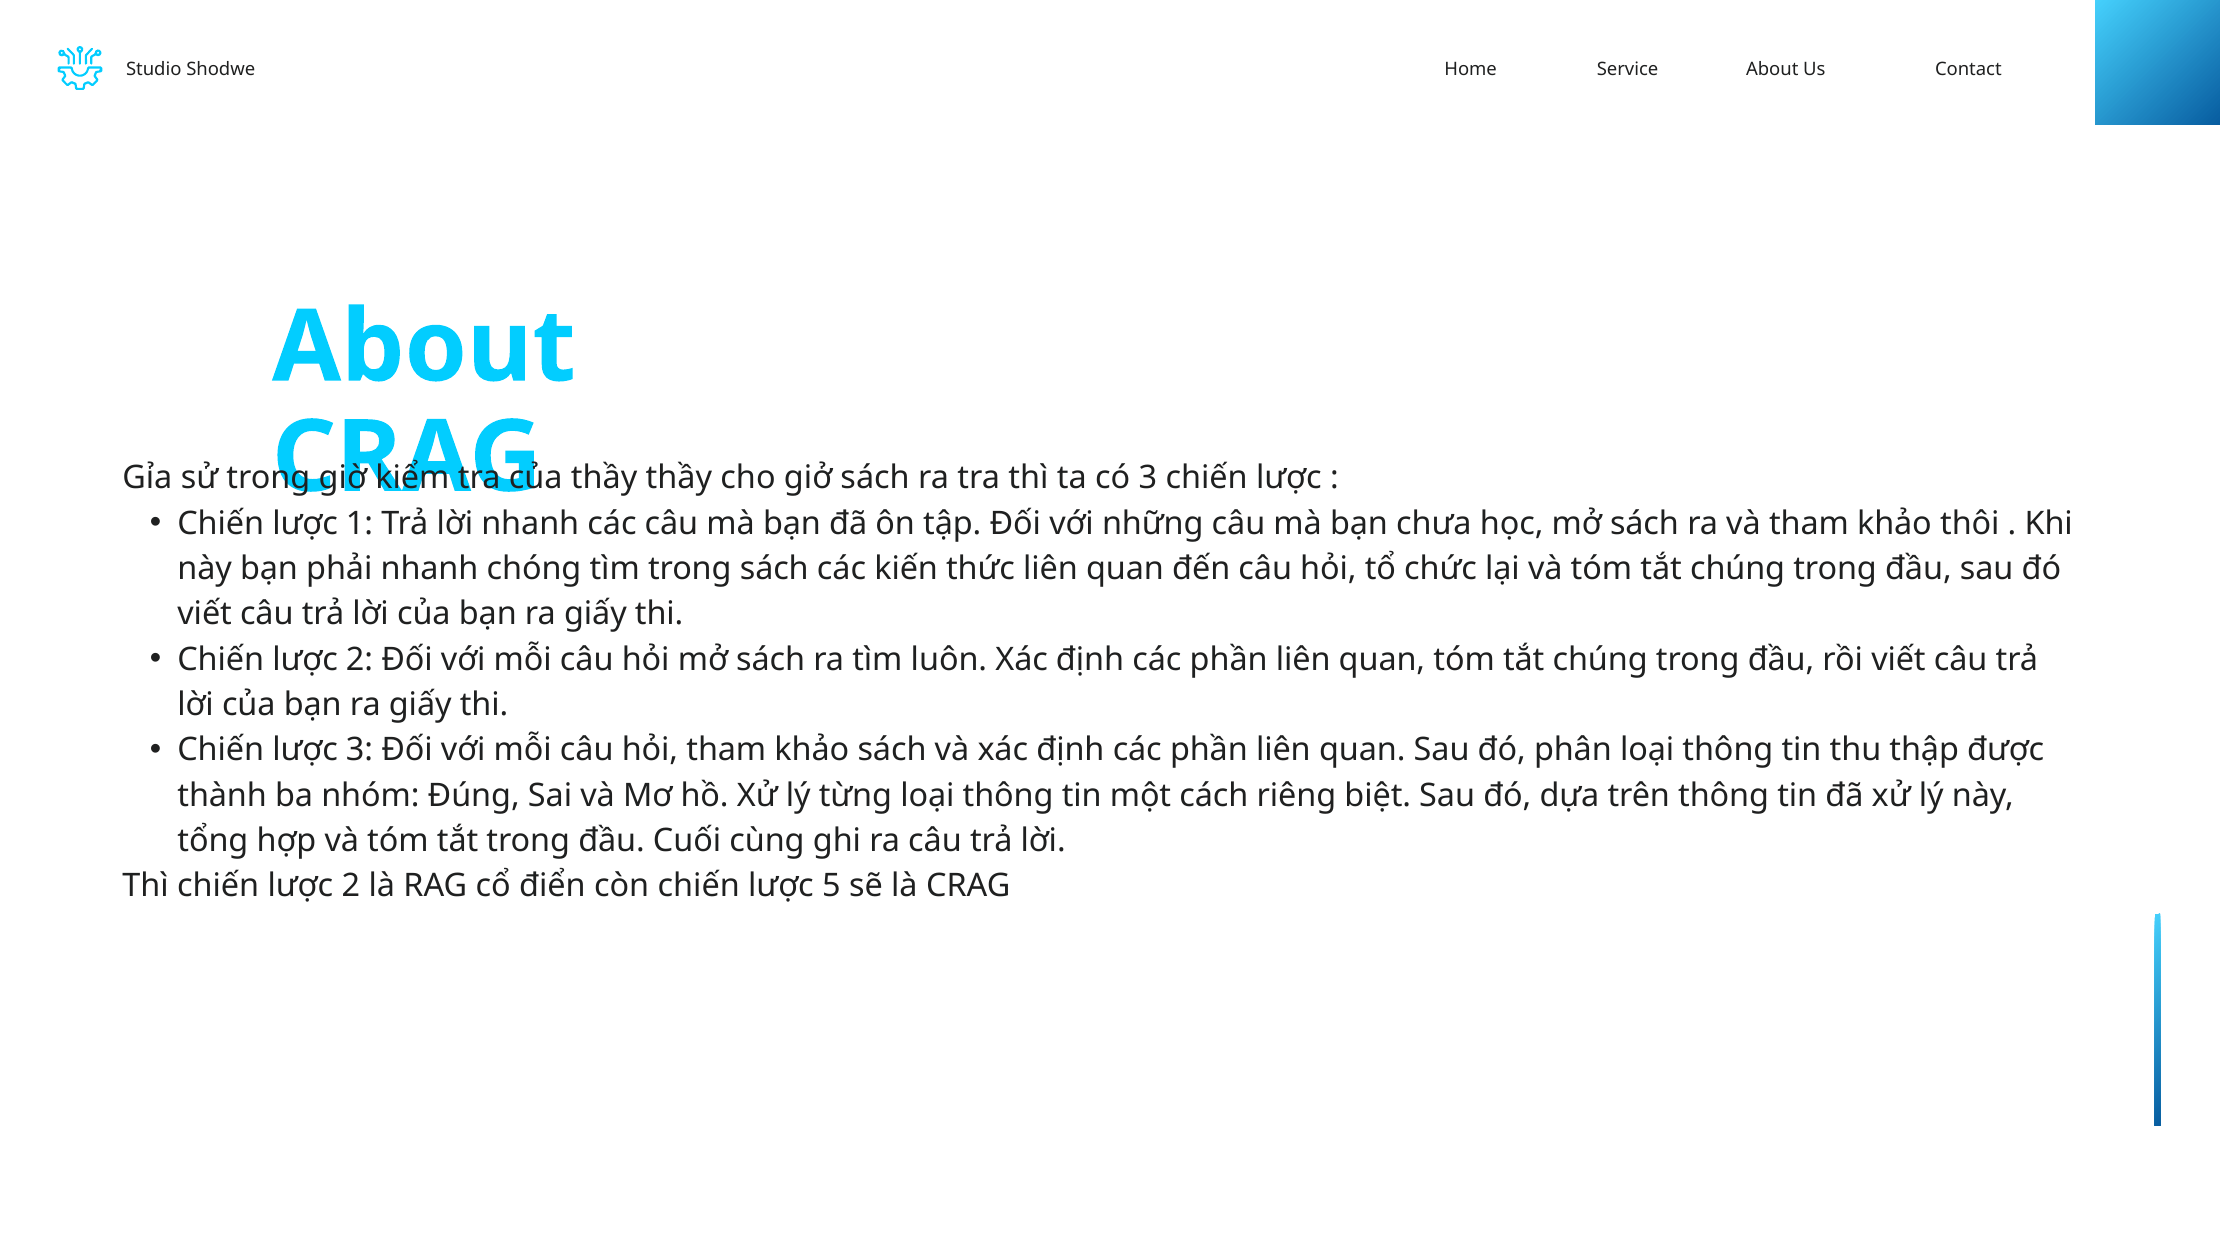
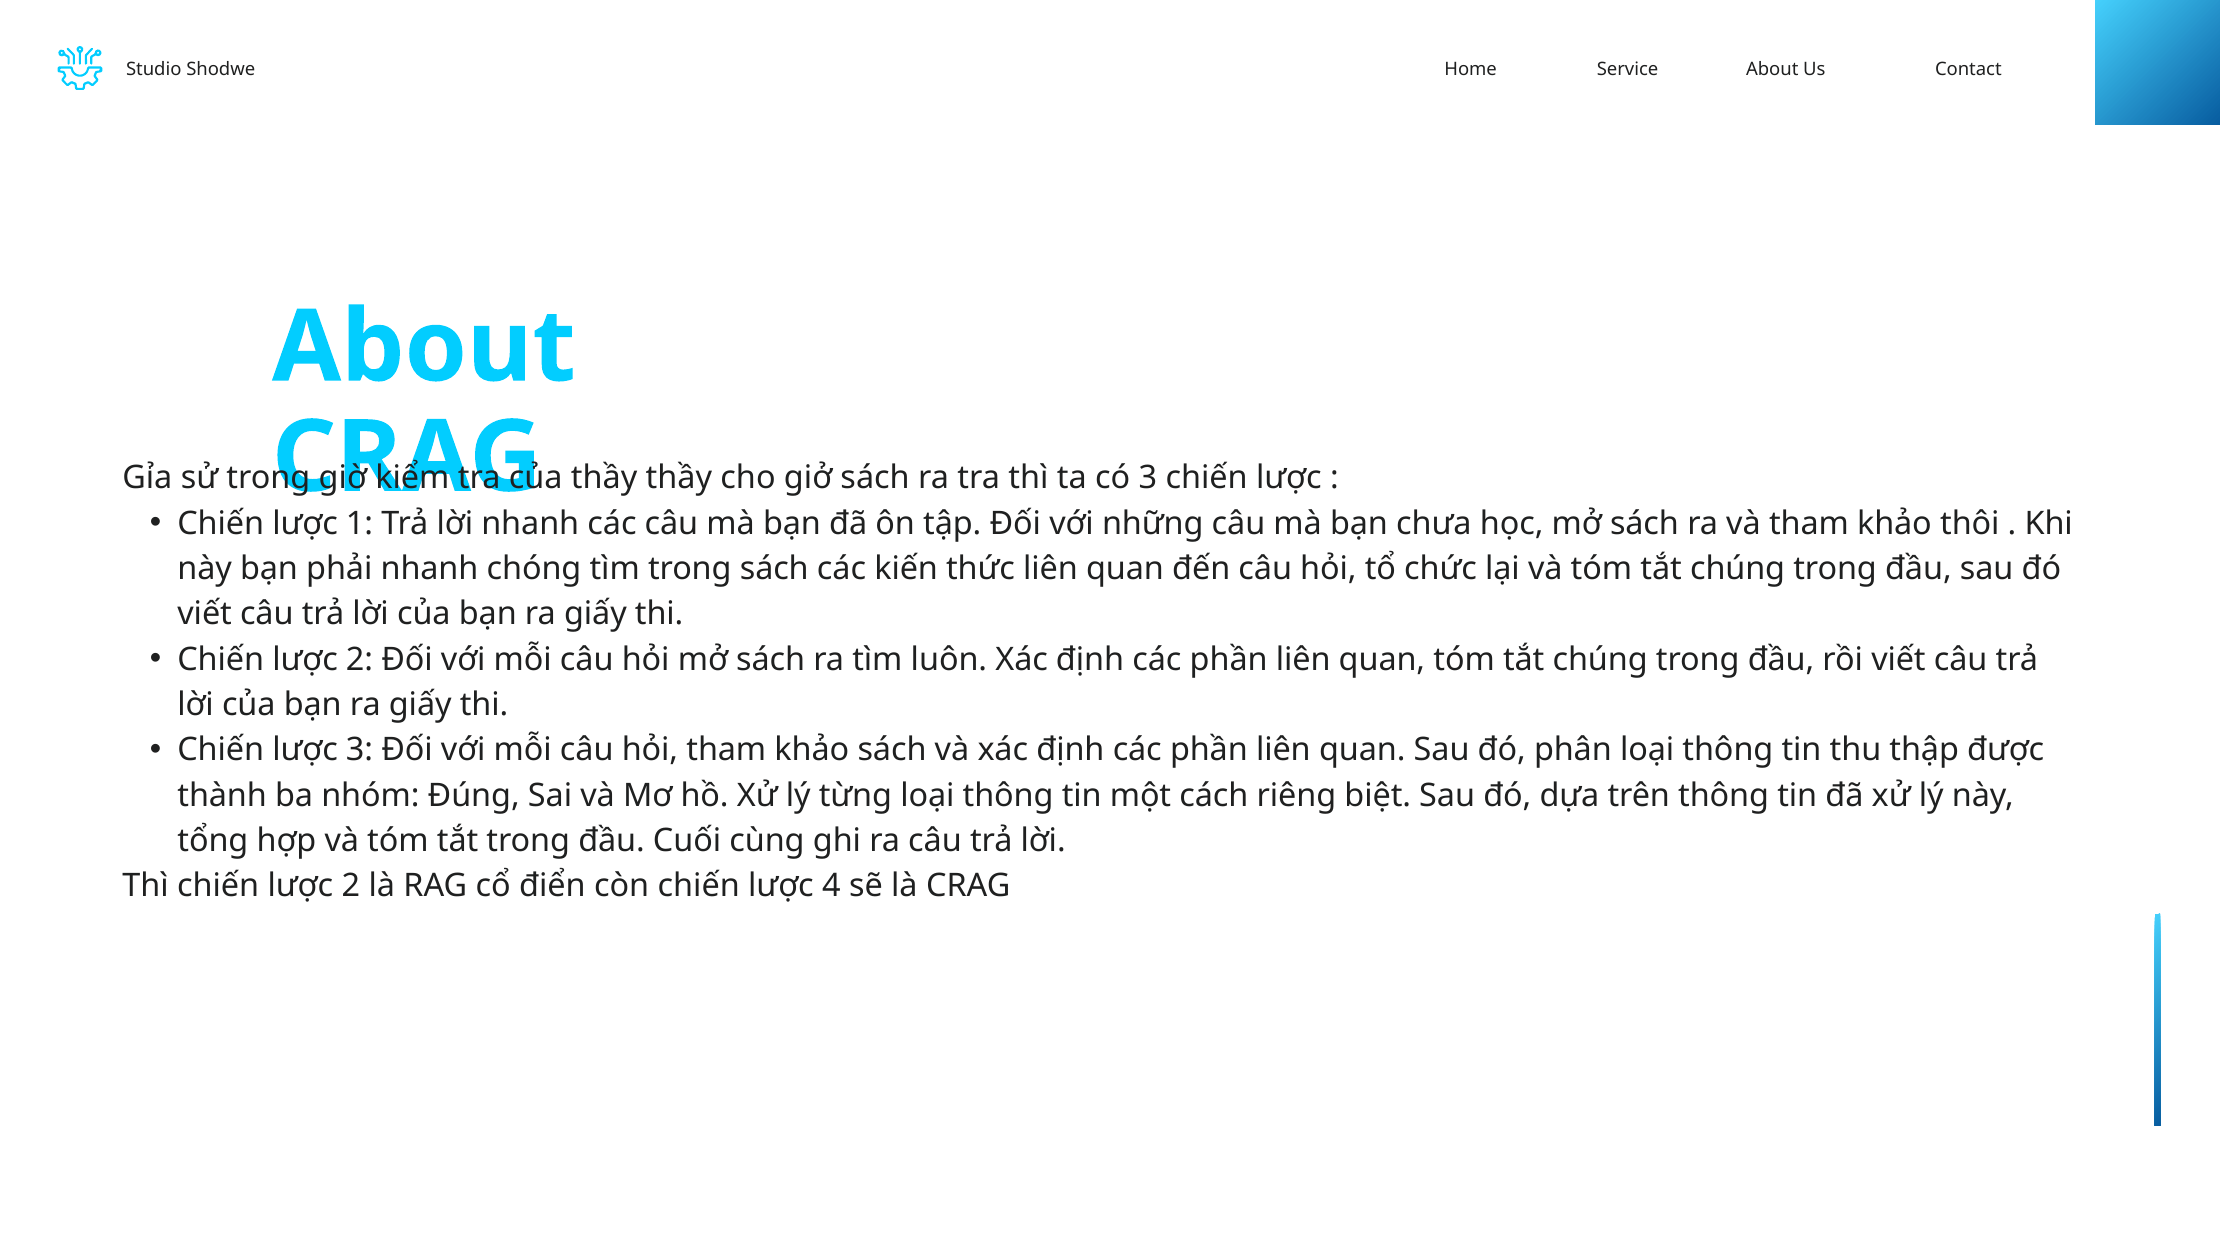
5: 5 -> 4
